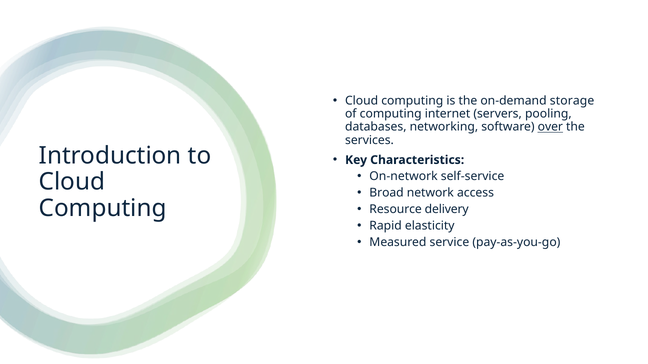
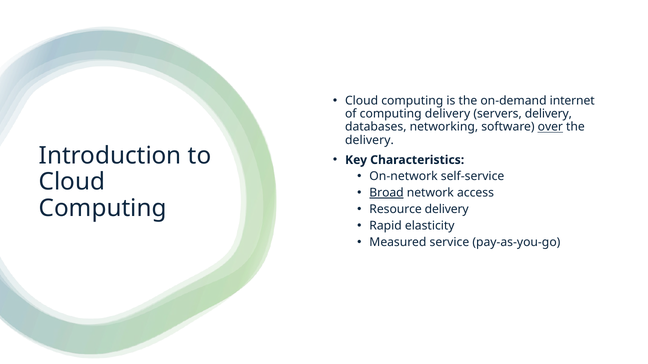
storage: storage -> internet
computing internet: internet -> delivery
servers pooling: pooling -> delivery
services at (369, 140): services -> delivery
Broad underline: none -> present
